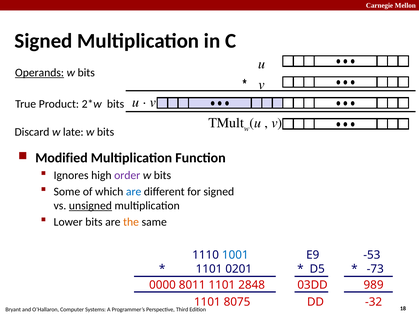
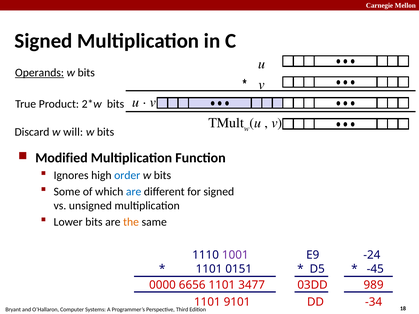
late: late -> will
order colour: purple -> blue
unsigned underline: present -> none
1001 colour: blue -> purple
-53: -53 -> -24
0201: 0201 -> 0151
-73: -73 -> -45
8011: 8011 -> 6656
2848: 2848 -> 3477
8075: 8075 -> 9101
-32: -32 -> -34
